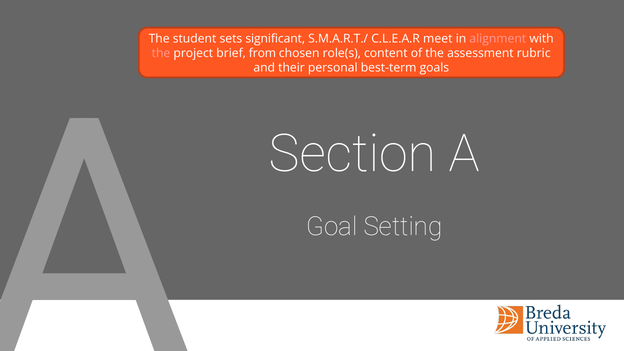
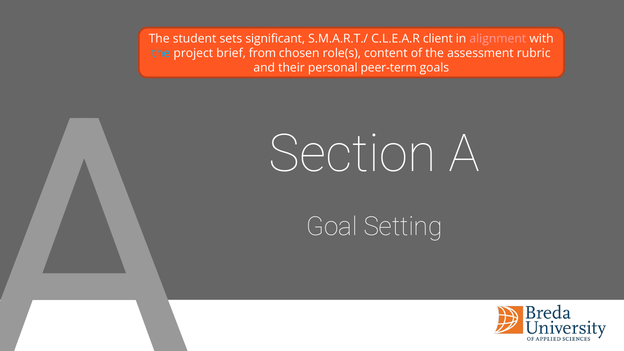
meet: meet -> client
the at (161, 53) colour: pink -> light blue
best-term: best-term -> peer-term
